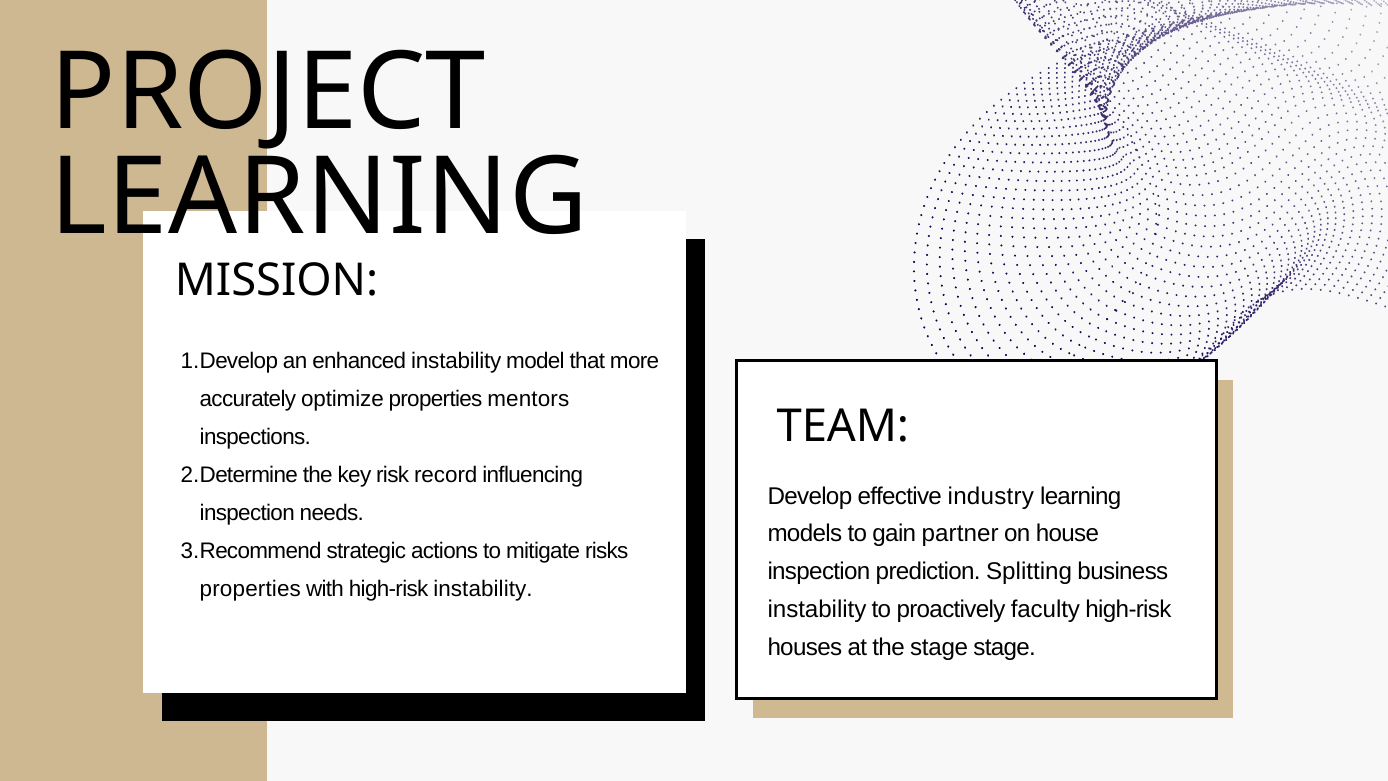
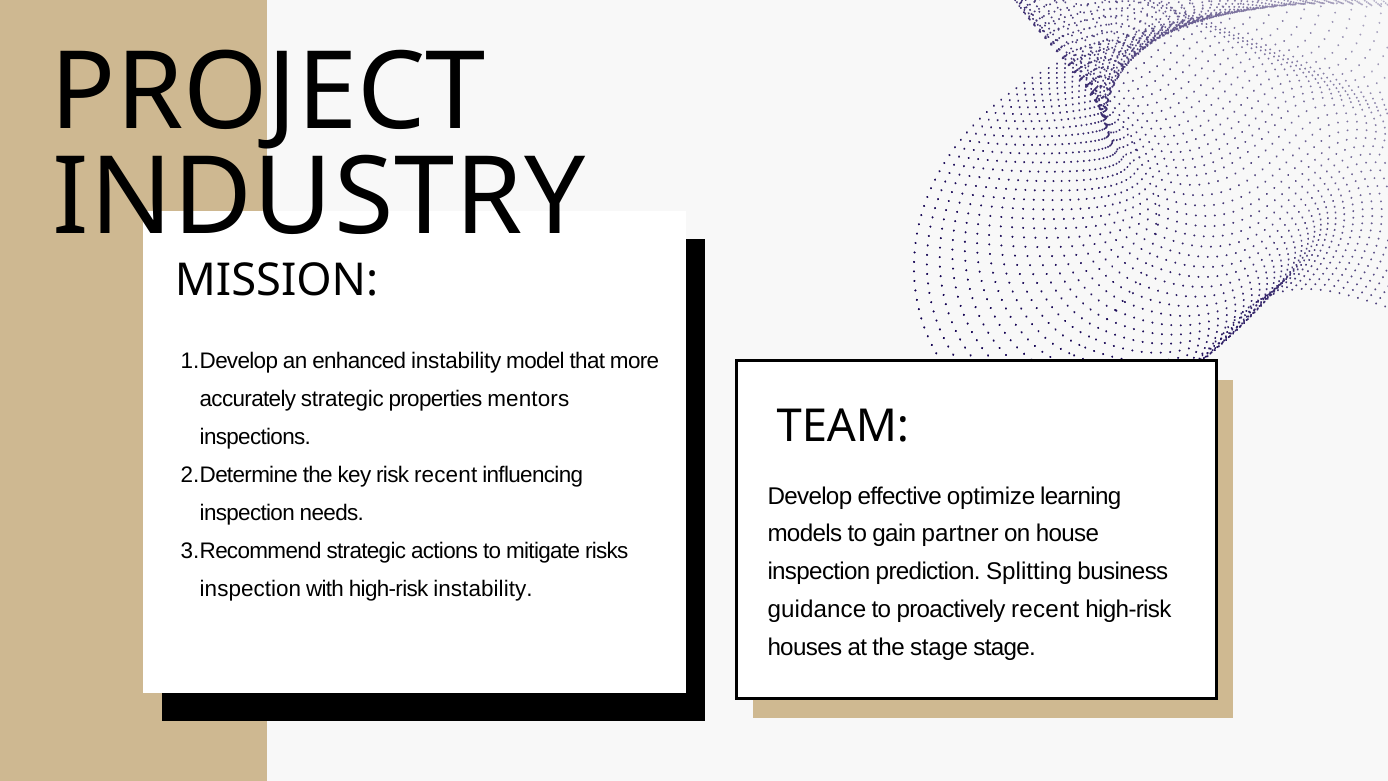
LEARNING at (319, 197): LEARNING -> INDUSTRY
accurately optimize: optimize -> strategic
risk record: record -> recent
industry: industry -> optimize
properties at (250, 588): properties -> inspection
instability at (817, 609): instability -> guidance
proactively faculty: faculty -> recent
